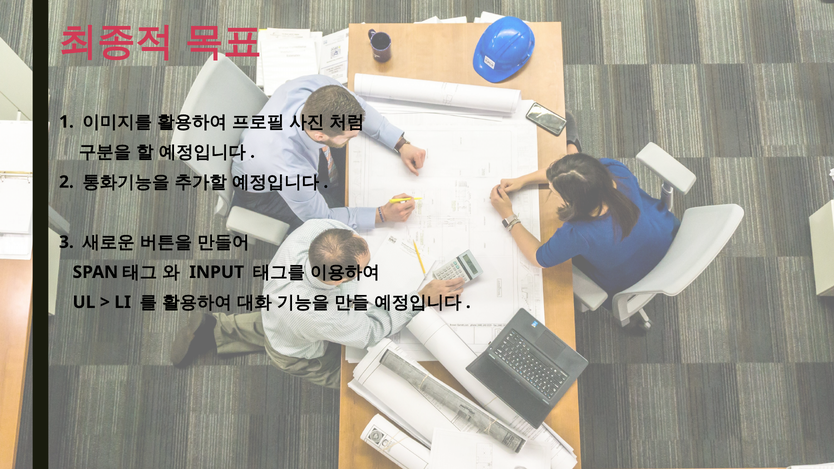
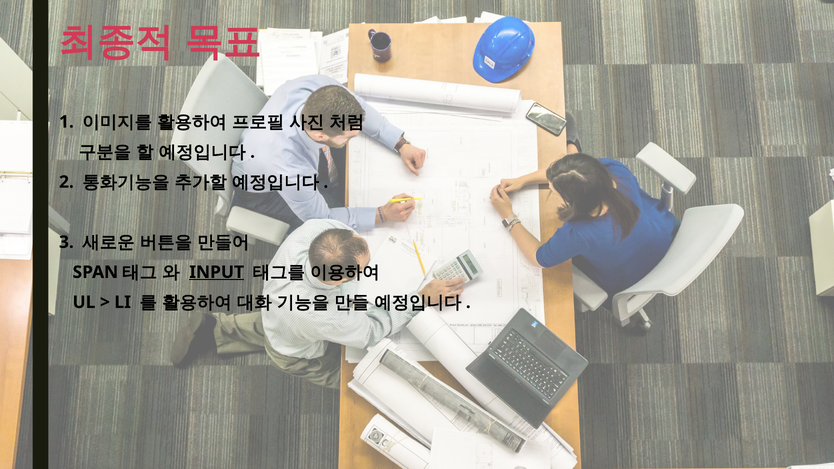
INPUT underline: none -> present
